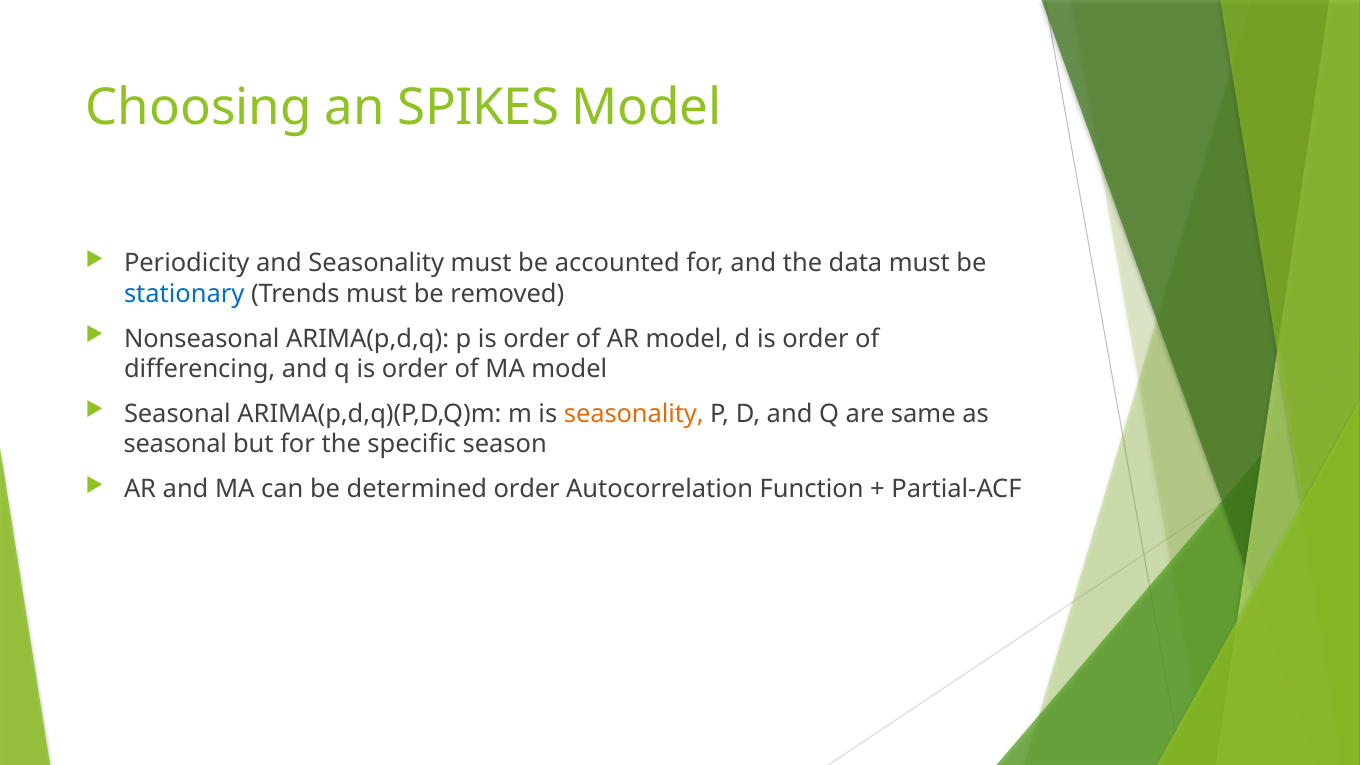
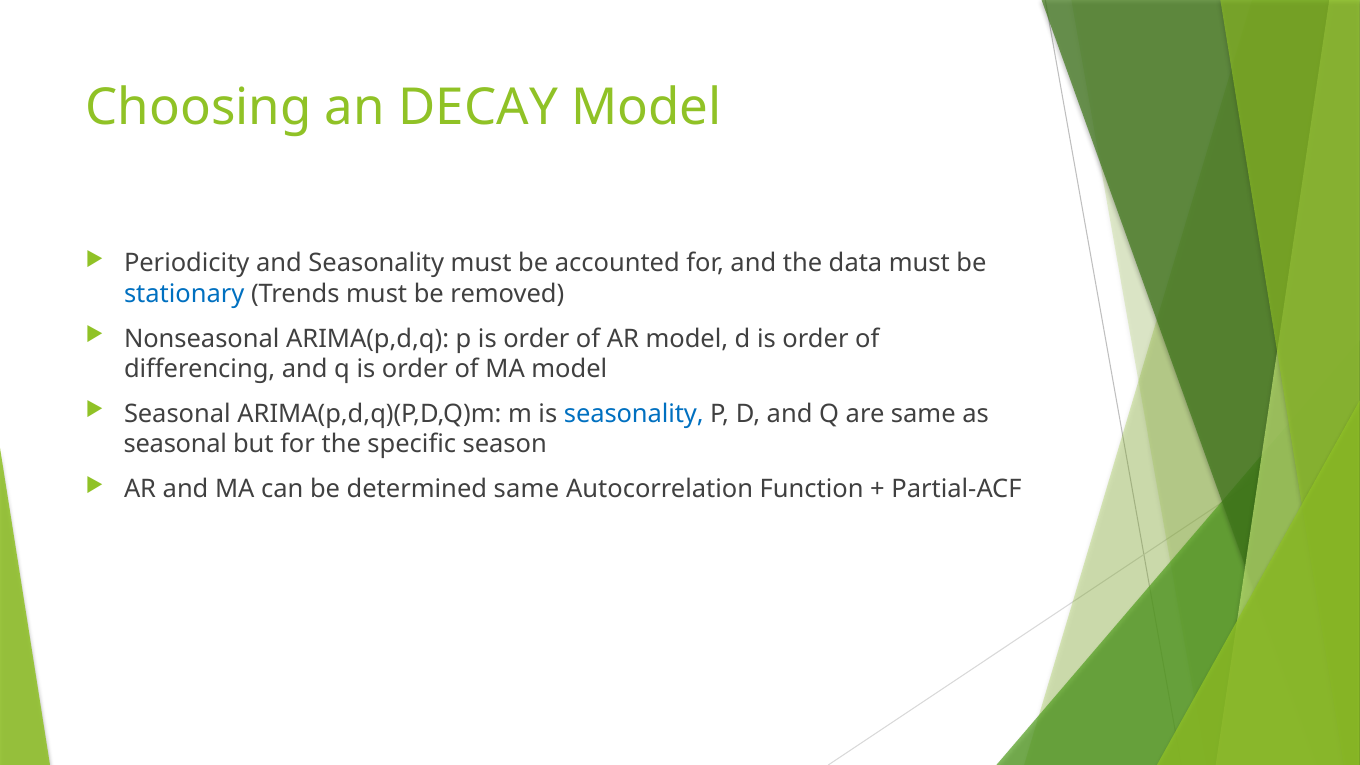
SPIKES: SPIKES -> DECAY
seasonality at (634, 414) colour: orange -> blue
determined order: order -> same
